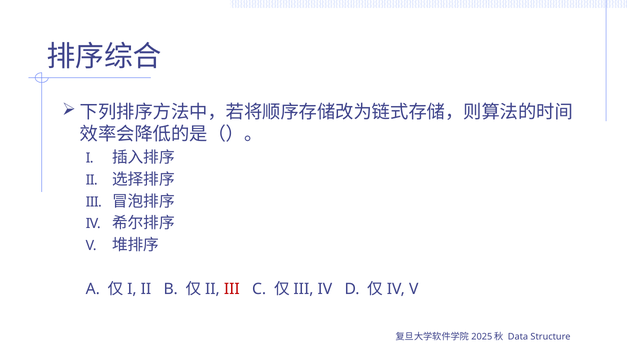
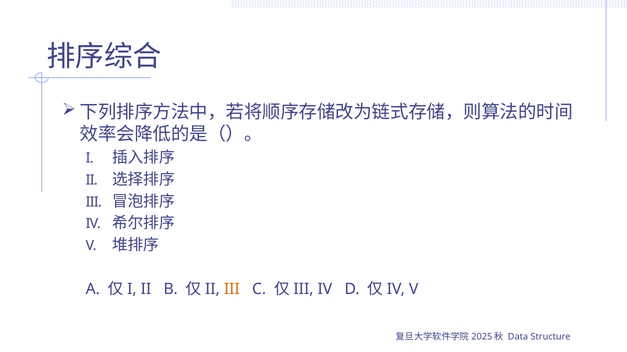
III at (232, 290) colour: red -> orange
